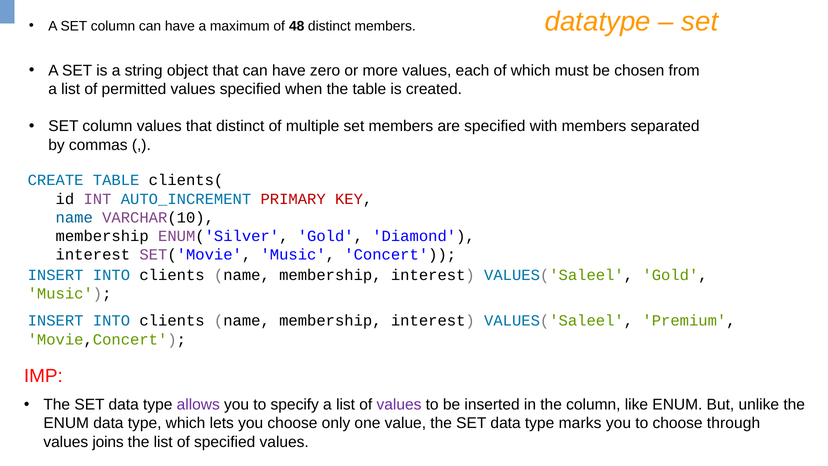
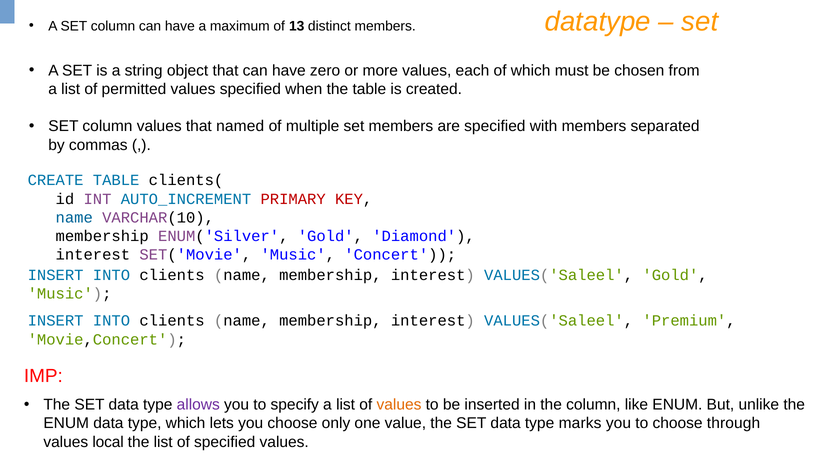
48: 48 -> 13
that distinct: distinct -> named
values at (399, 405) colour: purple -> orange
joins: joins -> local
